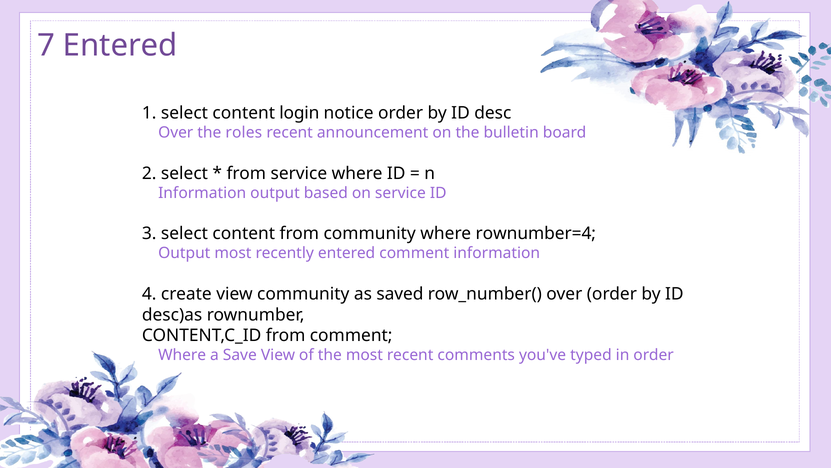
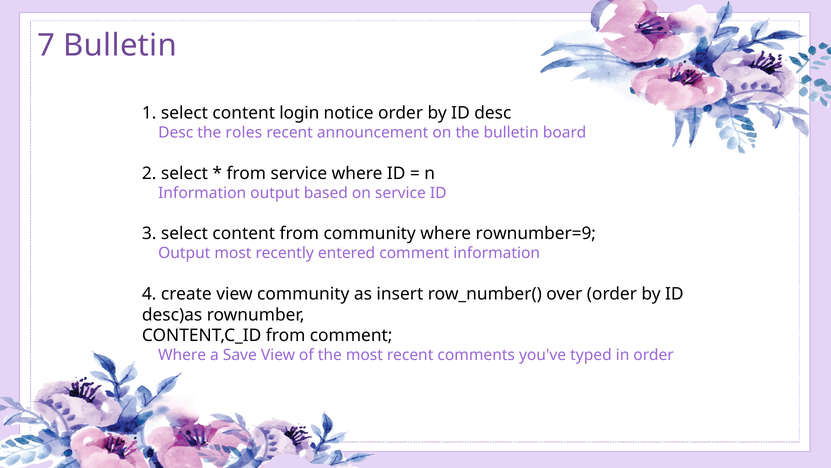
7 Entered: Entered -> Bulletin
Over at (176, 132): Over -> Desc
rownumber=4: rownumber=4 -> rownumber=9
saved: saved -> insert
